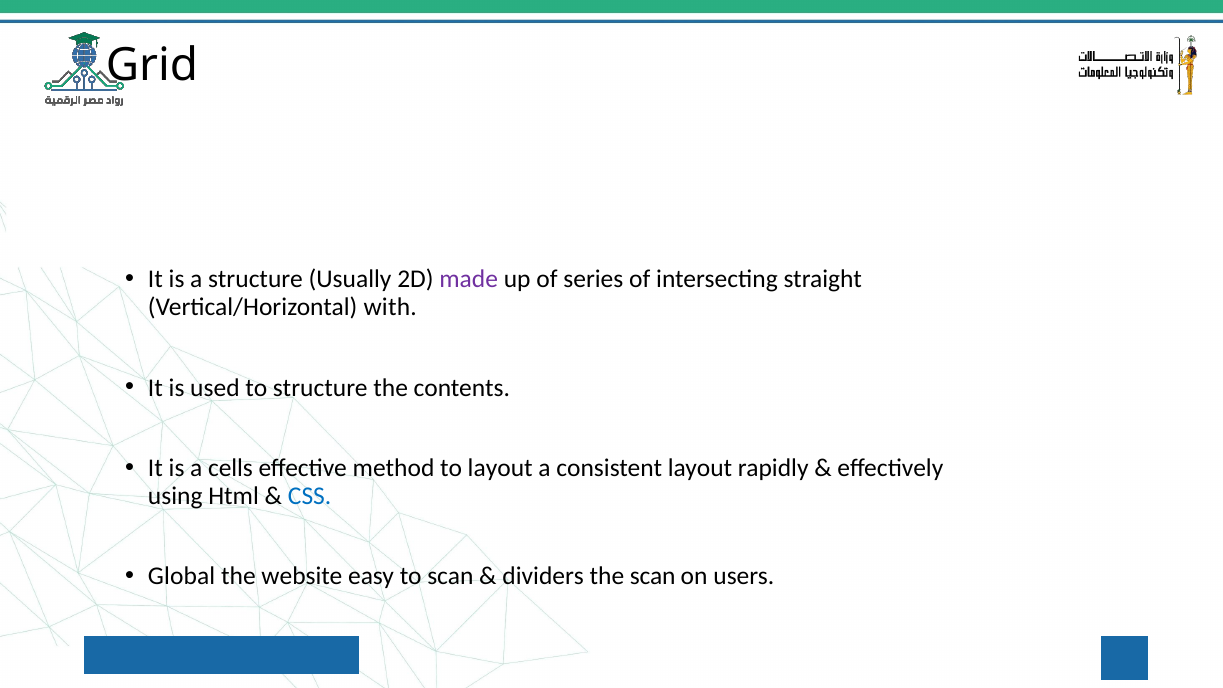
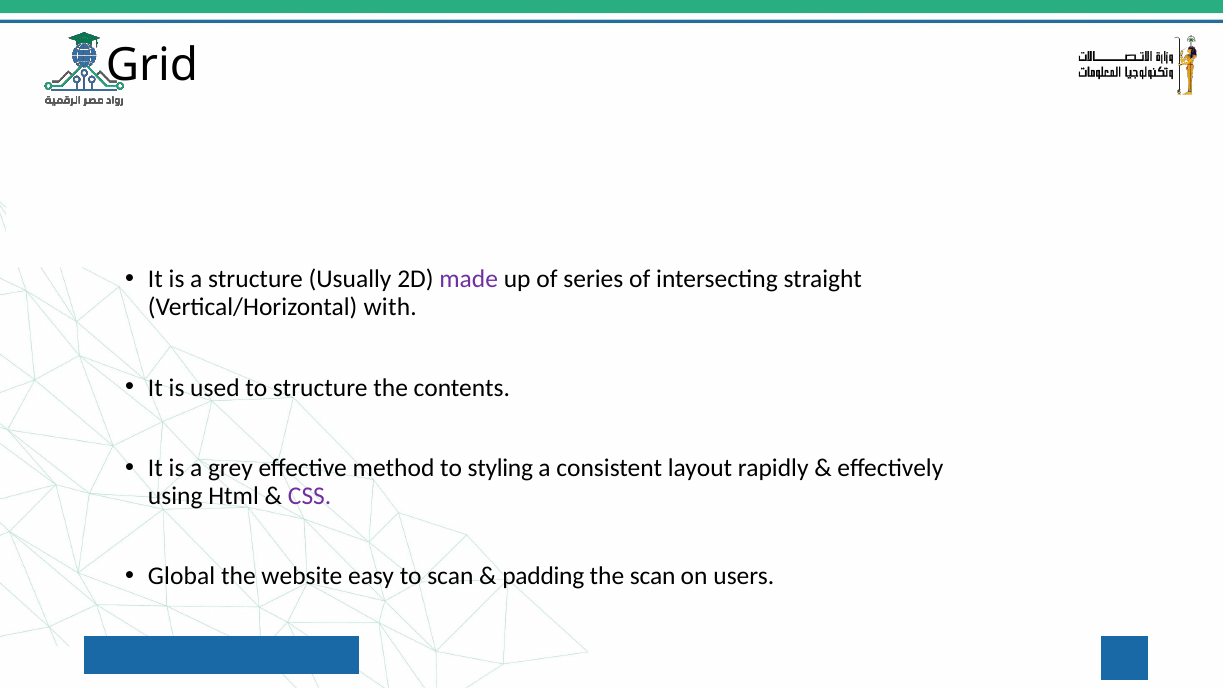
cells: cells -> grey
to layout: layout -> styling
CSS colour: blue -> purple
dividers: dividers -> padding
